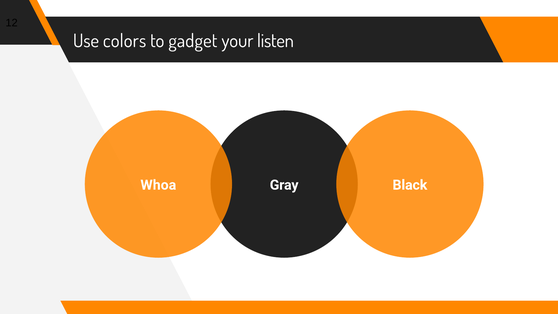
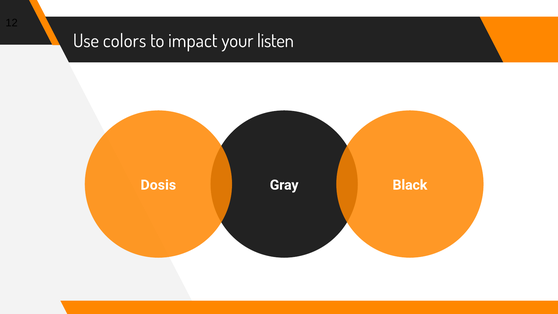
gadget: gadget -> impact
Whoa: Whoa -> Dosis
